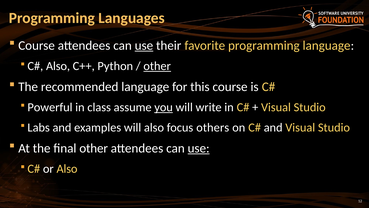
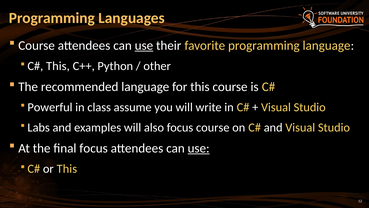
Also at (58, 66): Also -> This
other at (157, 66) underline: present -> none
you underline: present -> none
focus others: others -> course
final other: other -> focus
or Also: Also -> This
